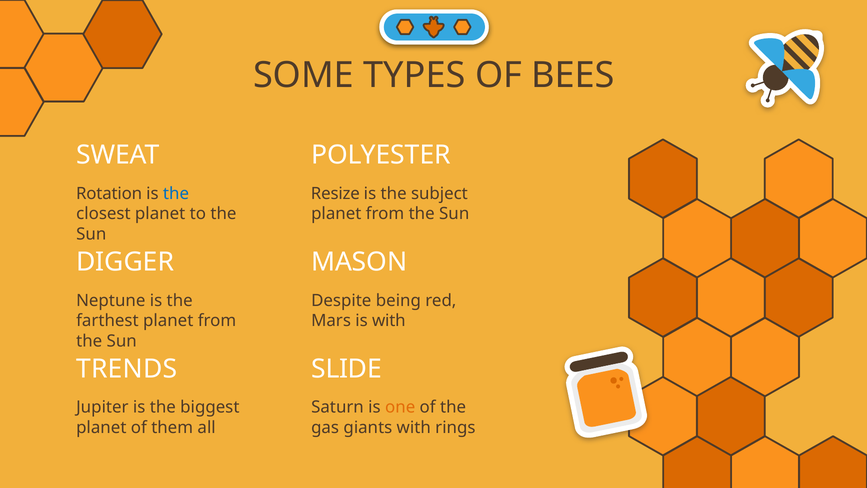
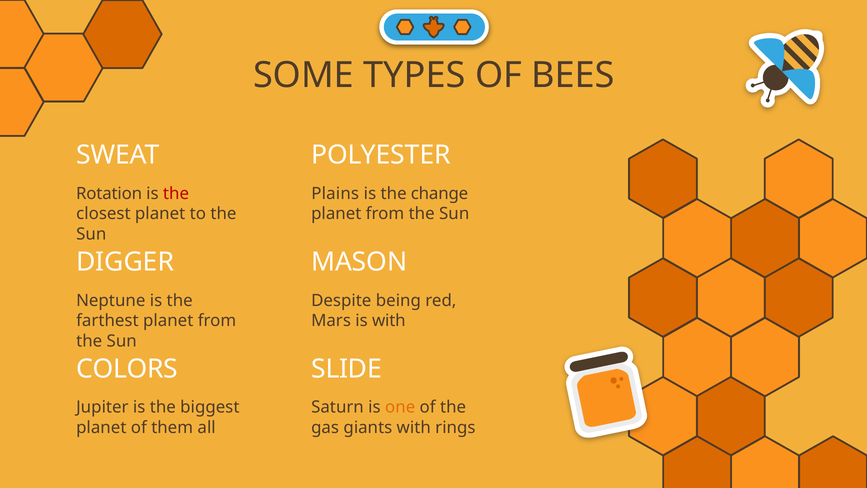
the at (176, 193) colour: blue -> red
Resize: Resize -> Plains
subject: subject -> change
TRENDS: TRENDS -> COLORS
